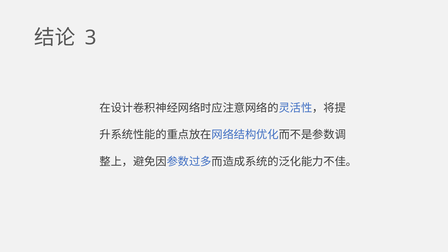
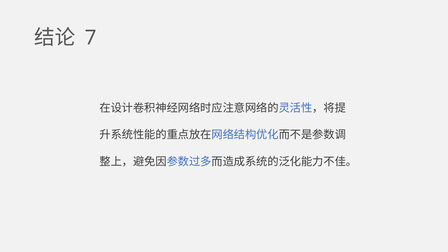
3: 3 -> 7
